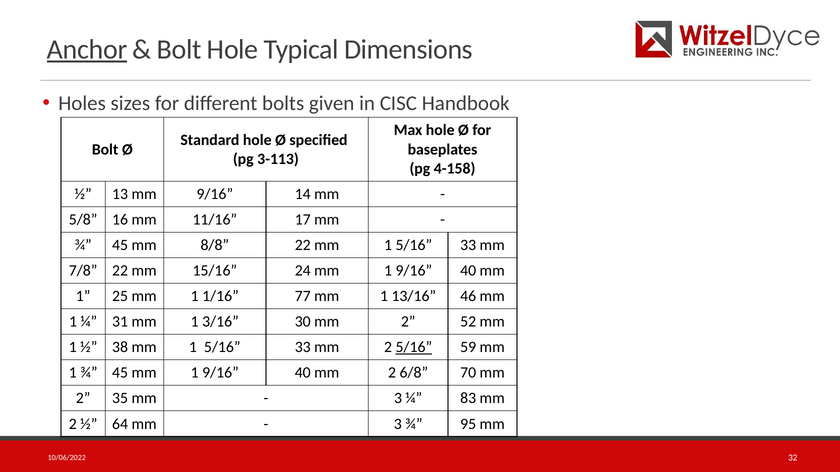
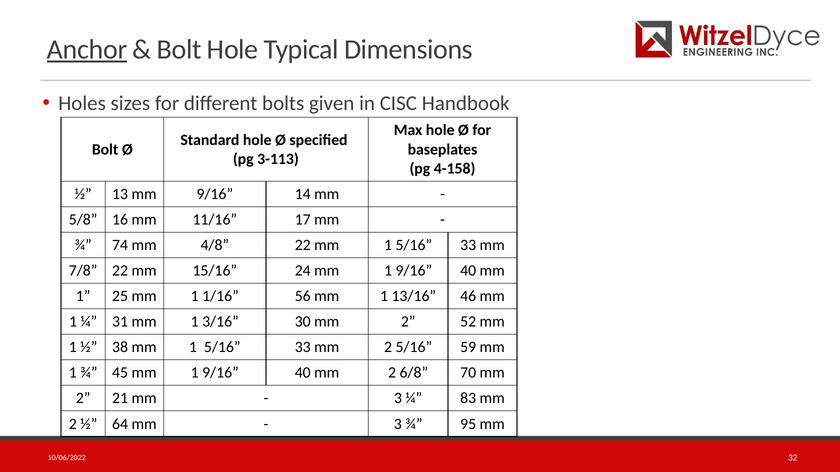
45 at (120, 245): 45 -> 74
8/8: 8/8 -> 4/8
77: 77 -> 56
5/16 at (414, 348) underline: present -> none
35: 35 -> 21
